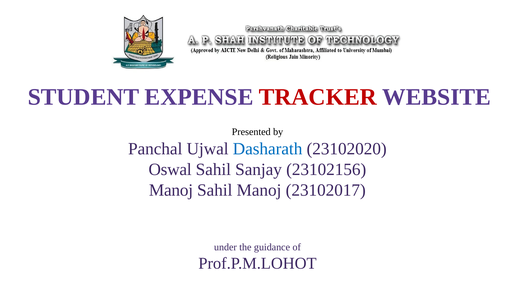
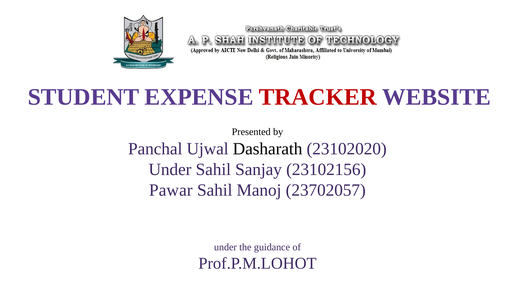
Dasharath colour: blue -> black
Oswal at (170, 169): Oswal -> Under
Manoj at (171, 190): Manoj -> Pawar
23102017: 23102017 -> 23702057
